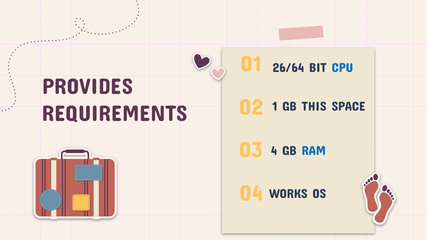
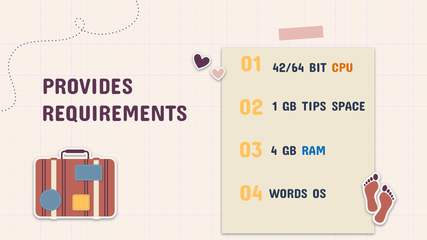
26/64: 26/64 -> 42/64
CPU colour: blue -> orange
THIS: THIS -> TIPS
WORKS: WORKS -> WORDS
